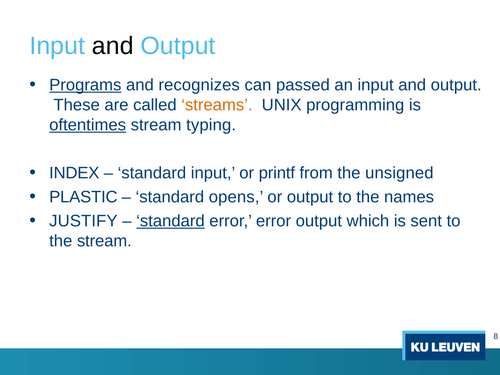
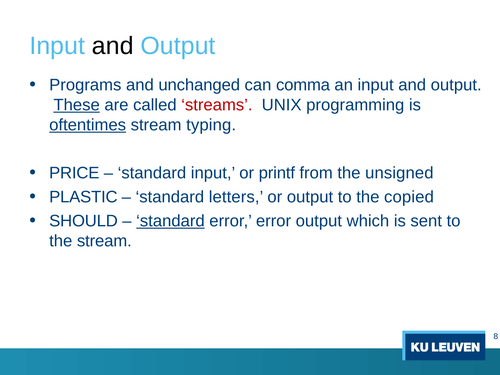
Programs underline: present -> none
recognizes: recognizes -> unchanged
passed: passed -> comma
These underline: none -> present
streams colour: orange -> red
INDEX: INDEX -> PRICE
opens: opens -> letters
names: names -> copied
JUSTIFY: JUSTIFY -> SHOULD
